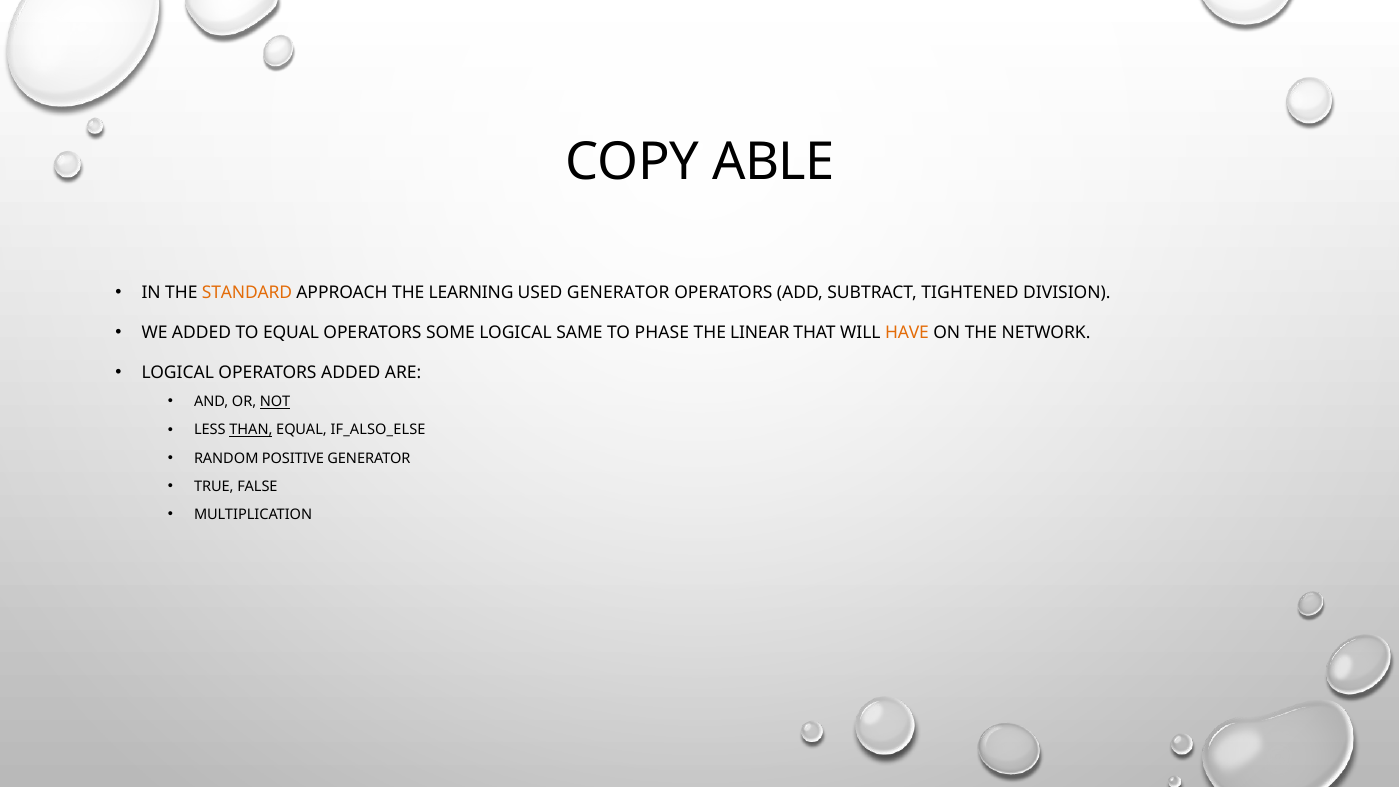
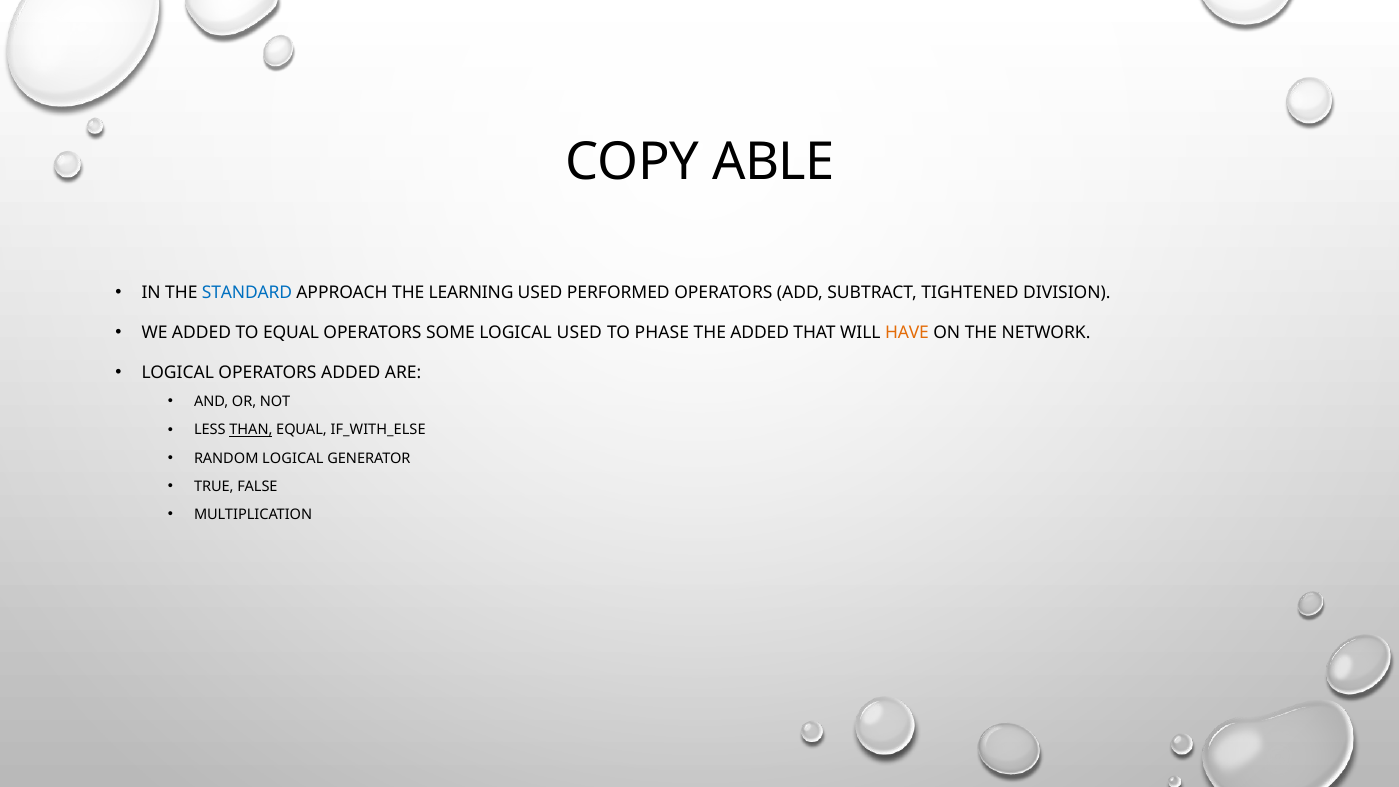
STANDARD colour: orange -> blue
USED GENERATOR: GENERATOR -> PERFORMED
LOGICAL SAME: SAME -> USED
THE LINEAR: LINEAR -> ADDED
NOT underline: present -> none
IF_ALSO_ELSE: IF_ALSO_ELSE -> IF_WITH_ELSE
RANDOM POSITIVE: POSITIVE -> LOGICAL
